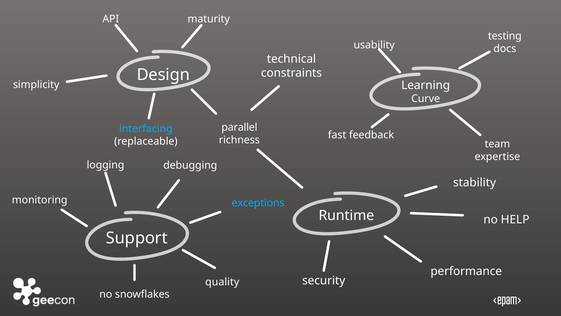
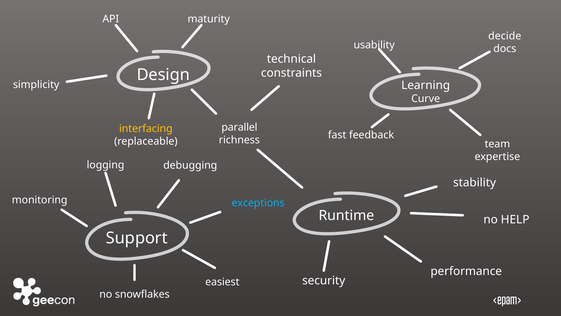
testing: testing -> decide
interfacing colour: light blue -> yellow
quality: quality -> easiest
